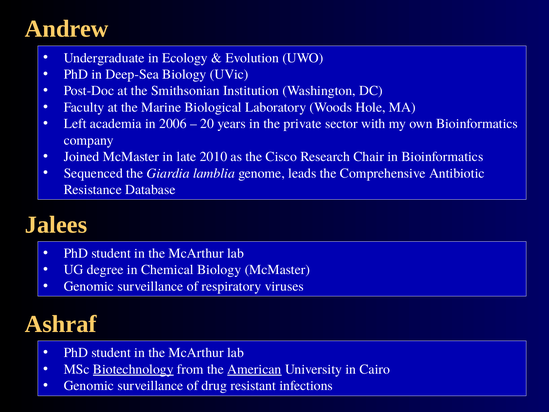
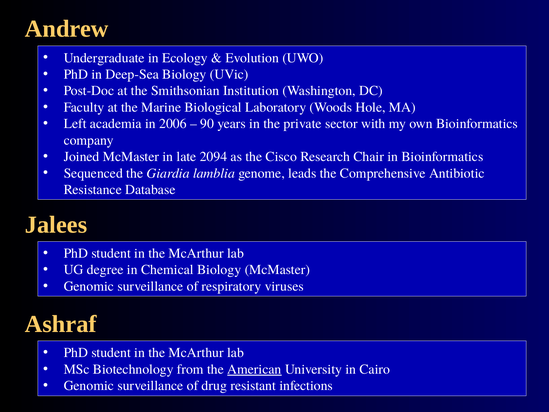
20: 20 -> 90
2010: 2010 -> 2094
Biotechnology underline: present -> none
